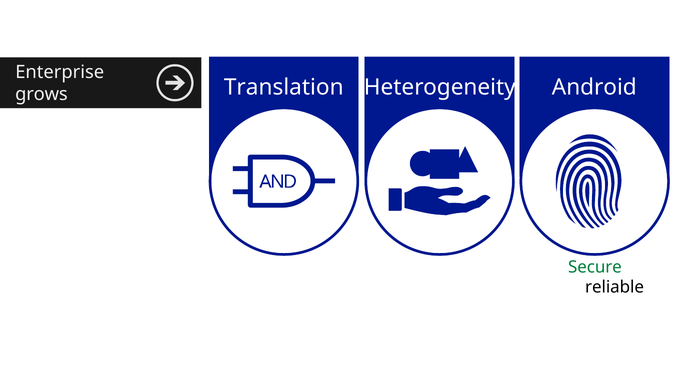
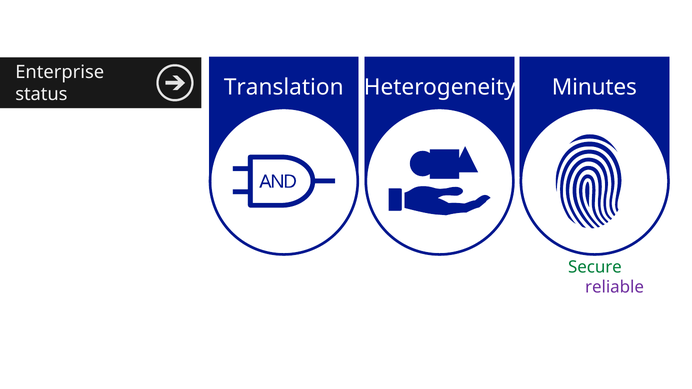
Android: Android -> Minutes
grows: grows -> status
reliable colour: black -> purple
